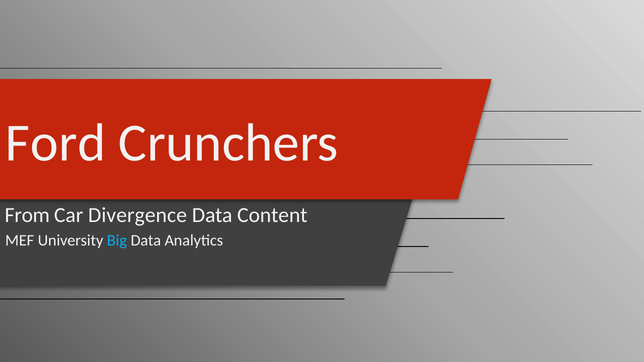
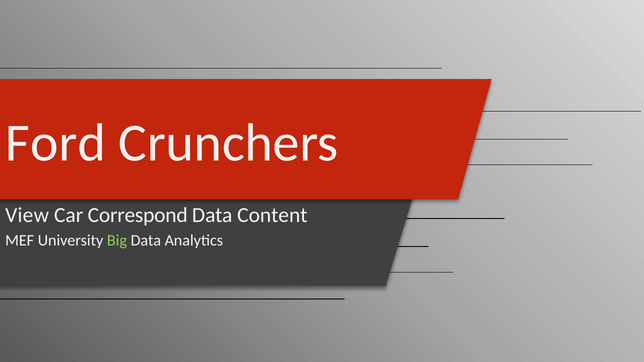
From: From -> View
Divergence: Divergence -> Correspond
Big colour: light blue -> light green
